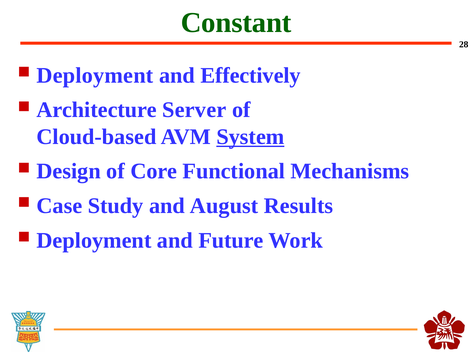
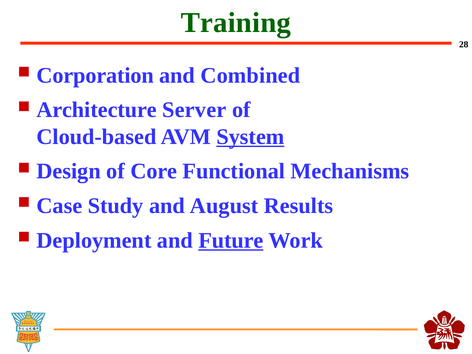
Constant: Constant -> Training
Deployment at (95, 75): Deployment -> Corporation
Effectively: Effectively -> Combined
Future underline: none -> present
